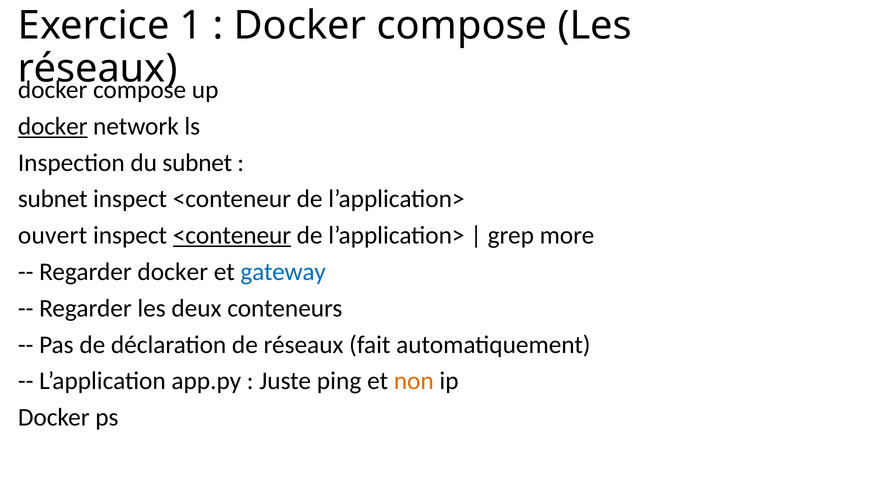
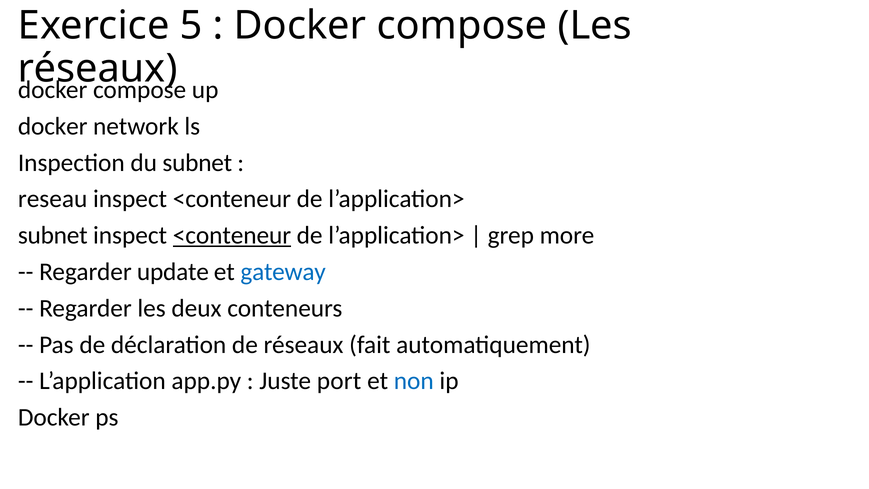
1: 1 -> 5
docker at (53, 126) underline: present -> none
subnet at (53, 199): subnet -> reseau
ouvert at (53, 235): ouvert -> subnet
Regarder docker: docker -> update
ping: ping -> port
non colour: orange -> blue
